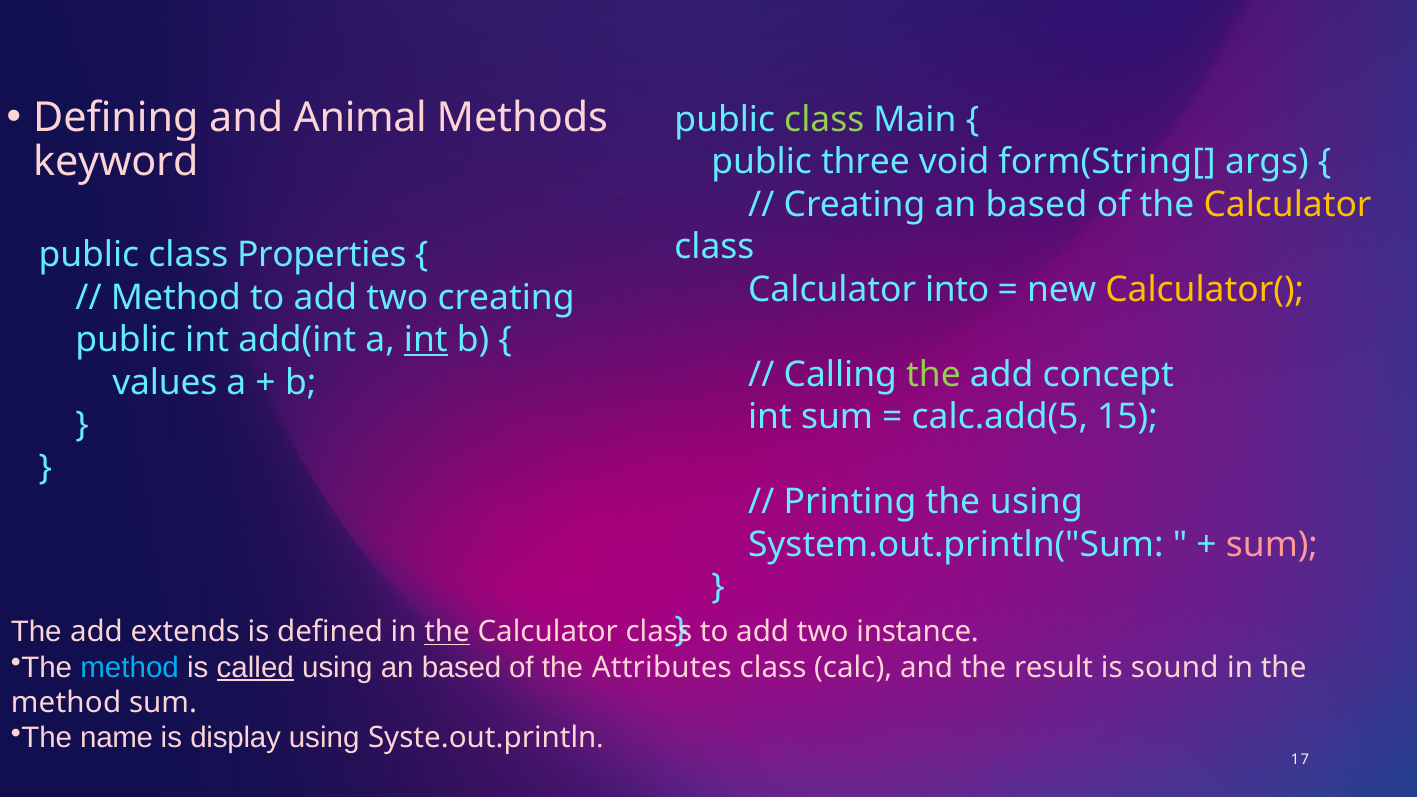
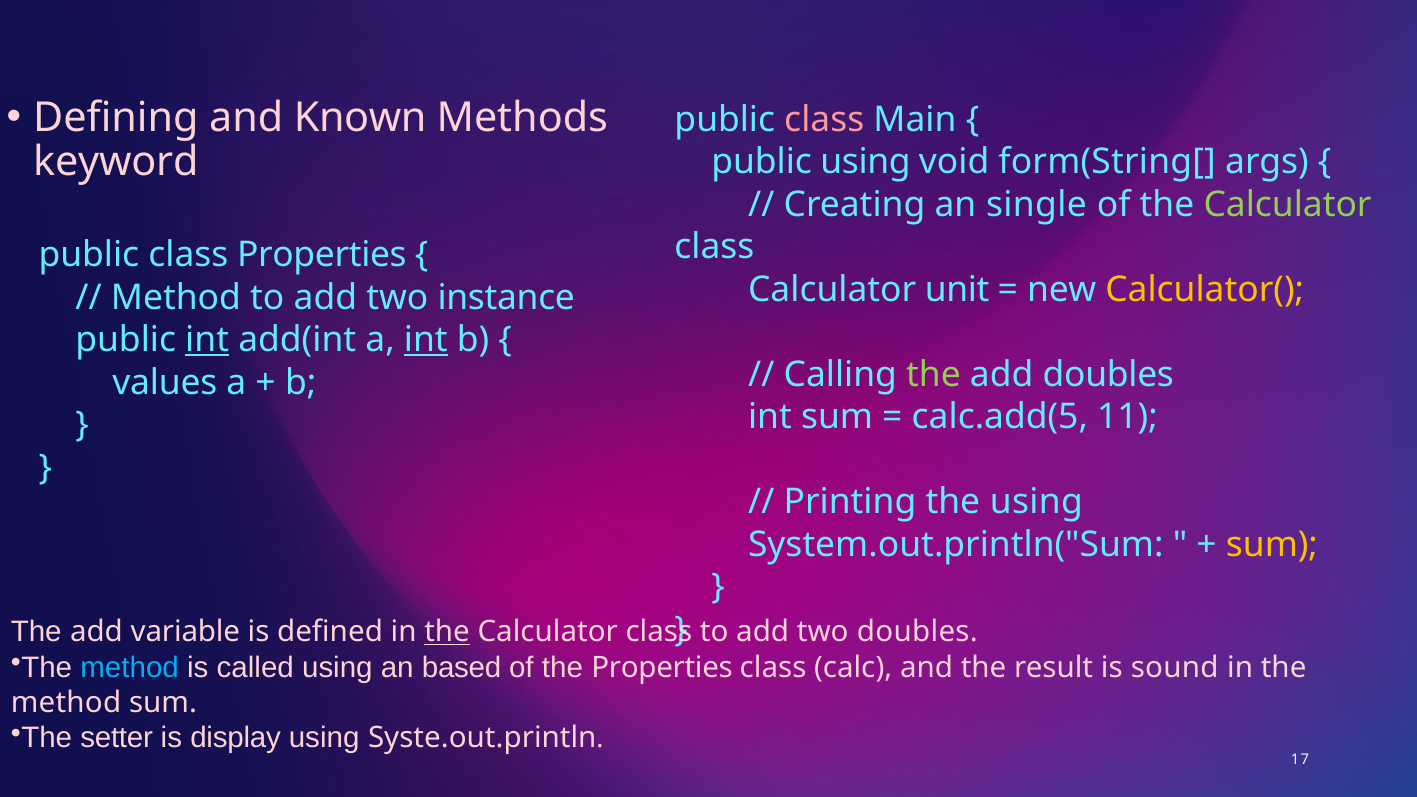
Animal: Animal -> Known
class at (824, 119) colour: light green -> pink
public three: three -> using
Creating an based: based -> single
Calculator at (1288, 204) colour: yellow -> light green
into: into -> unit
two creating: creating -> instance
int at (207, 340) underline: none -> present
add concept: concept -> doubles
15: 15 -> 11
sum at (1272, 544) colour: pink -> yellow
extends: extends -> variable
two instance: instance -> doubles
called underline: present -> none
the Attributes: Attributes -> Properties
name: name -> setter
